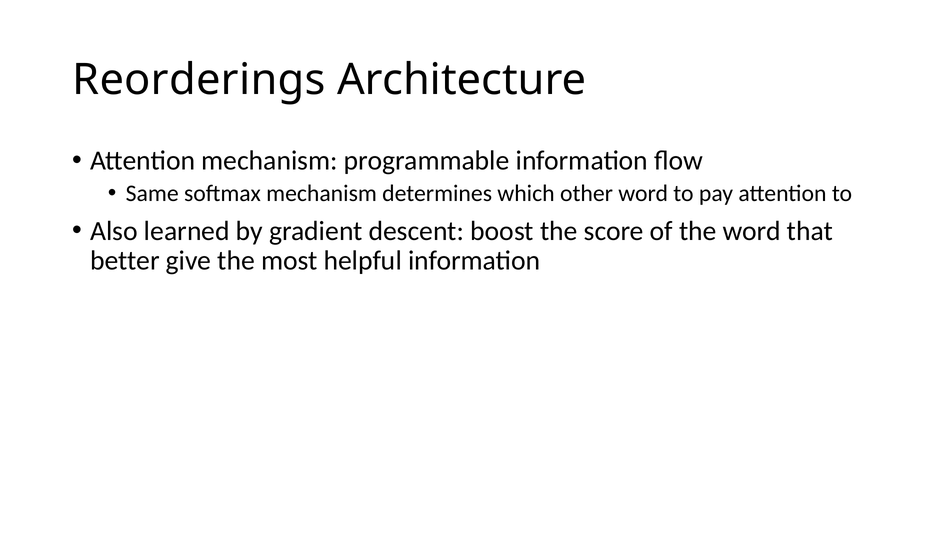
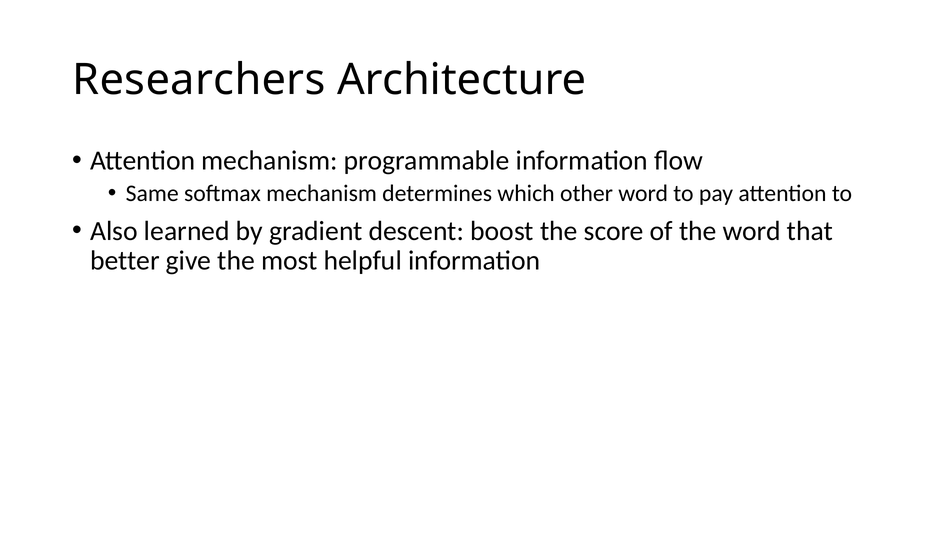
Reorderings: Reorderings -> Researchers
